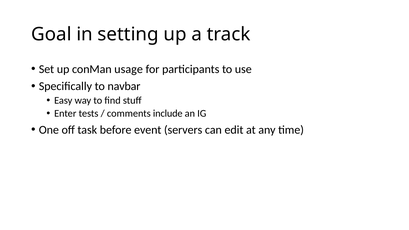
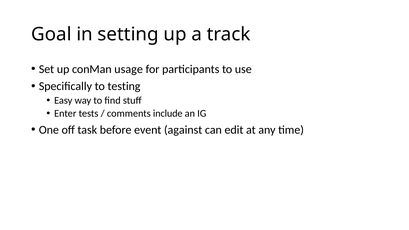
navbar: navbar -> testing
servers: servers -> against
